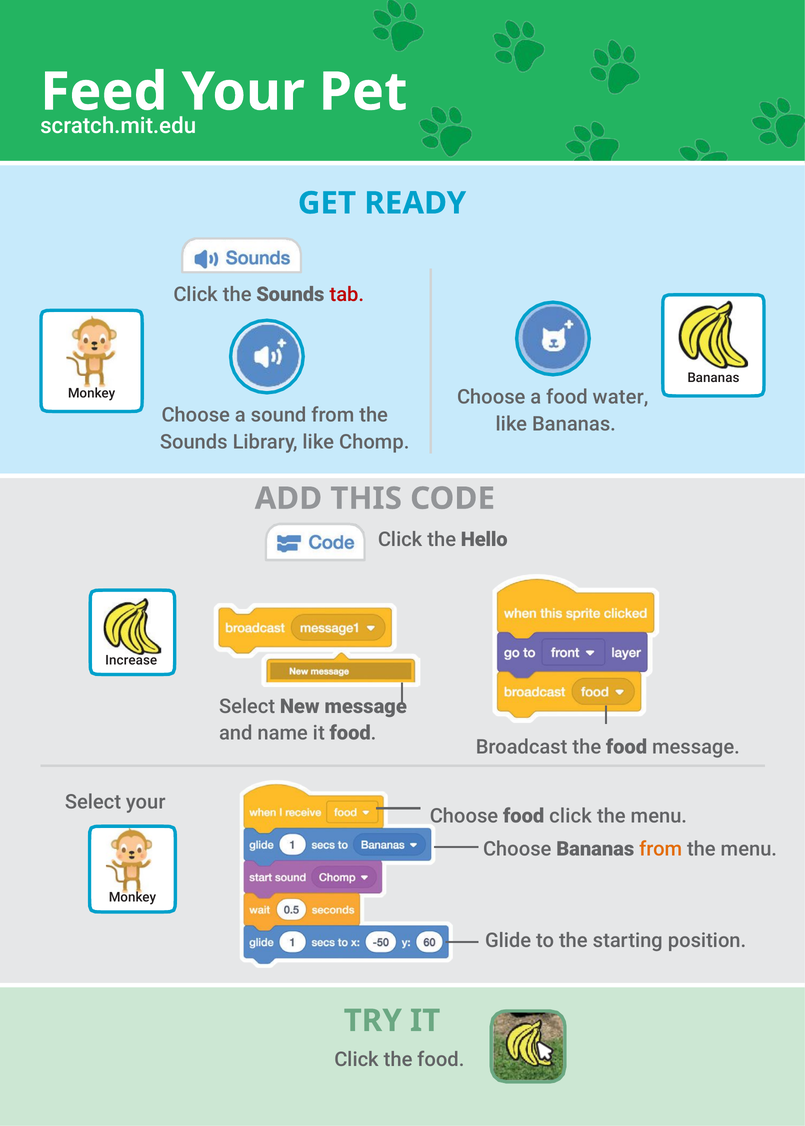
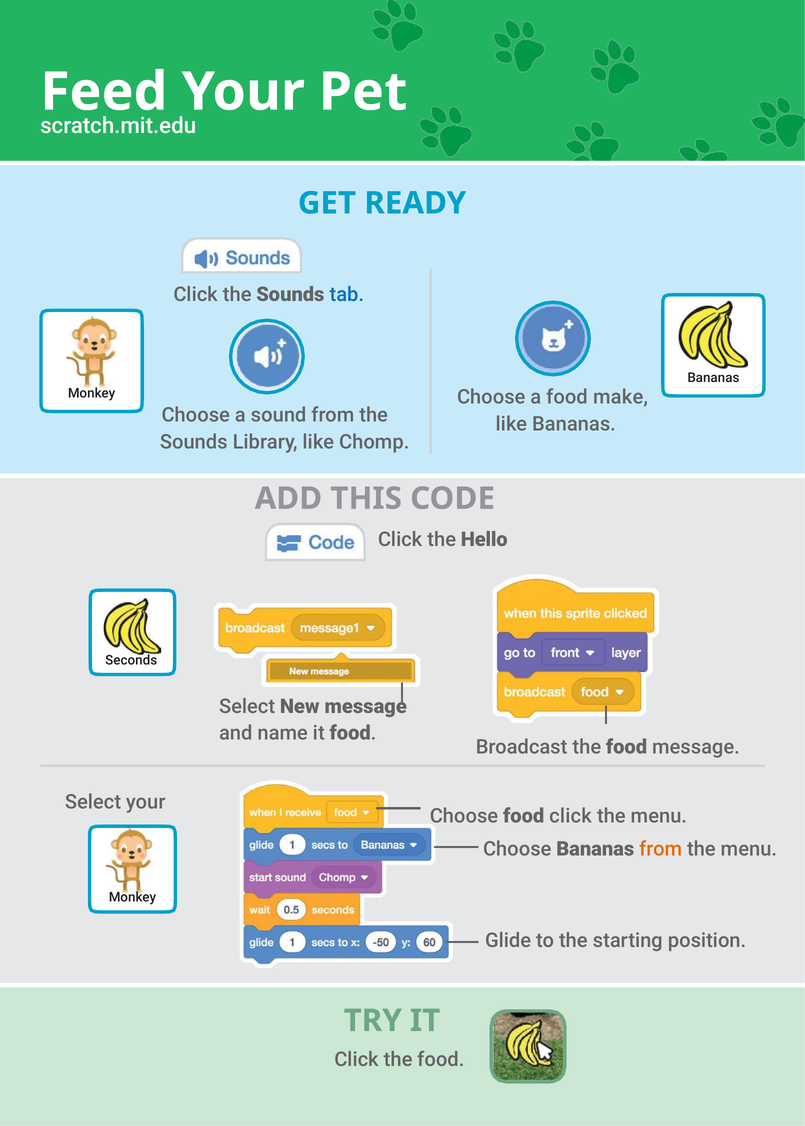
tab colour: red -> blue
water: water -> make
Increase: Increase -> Seconds
